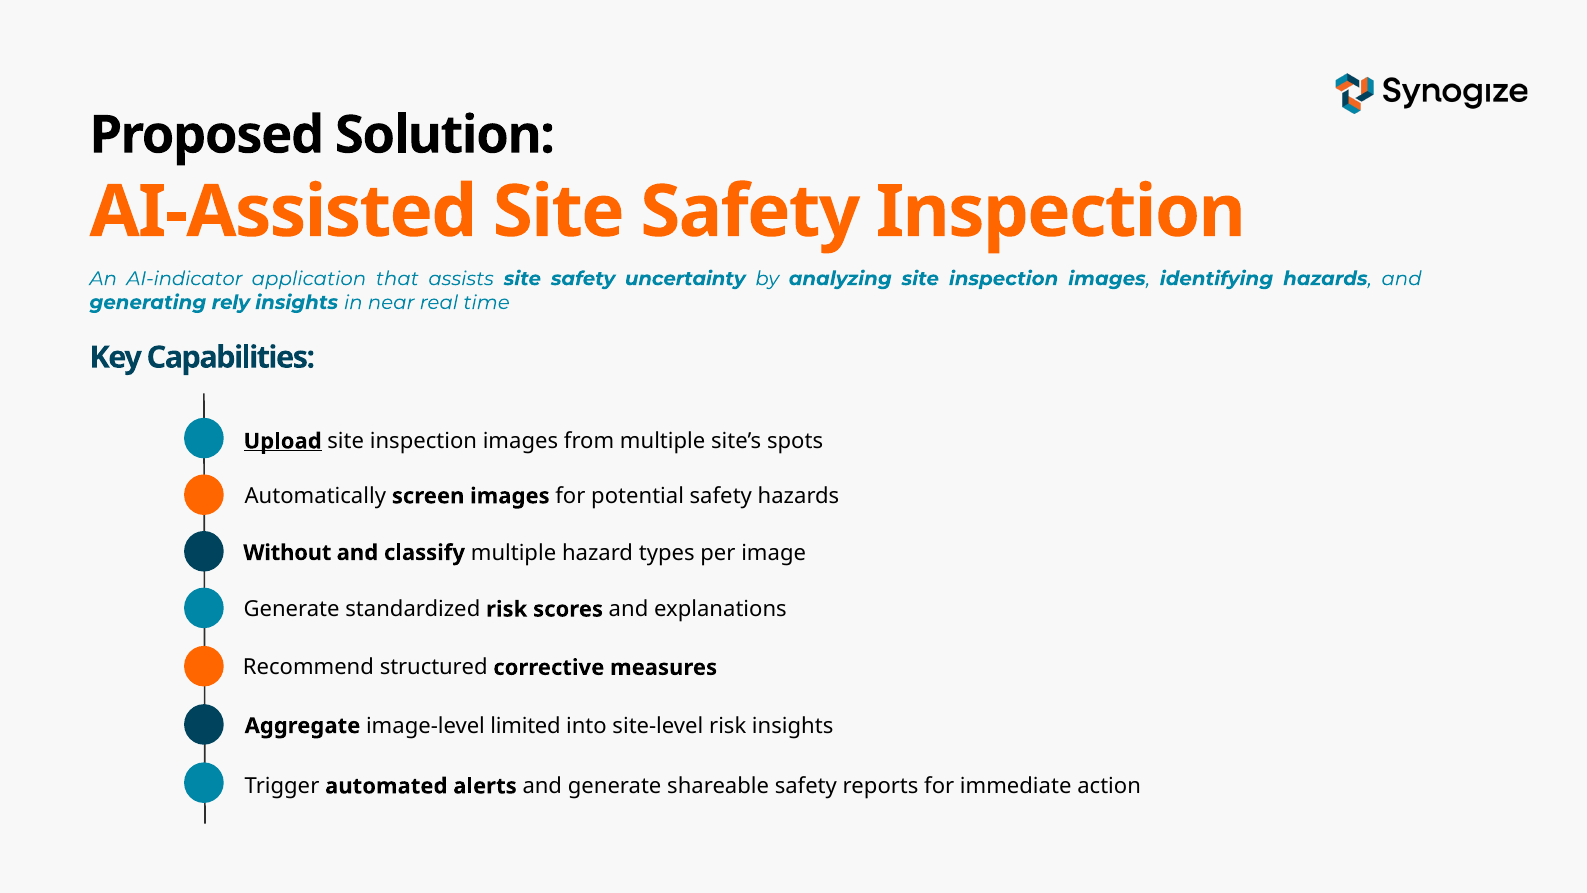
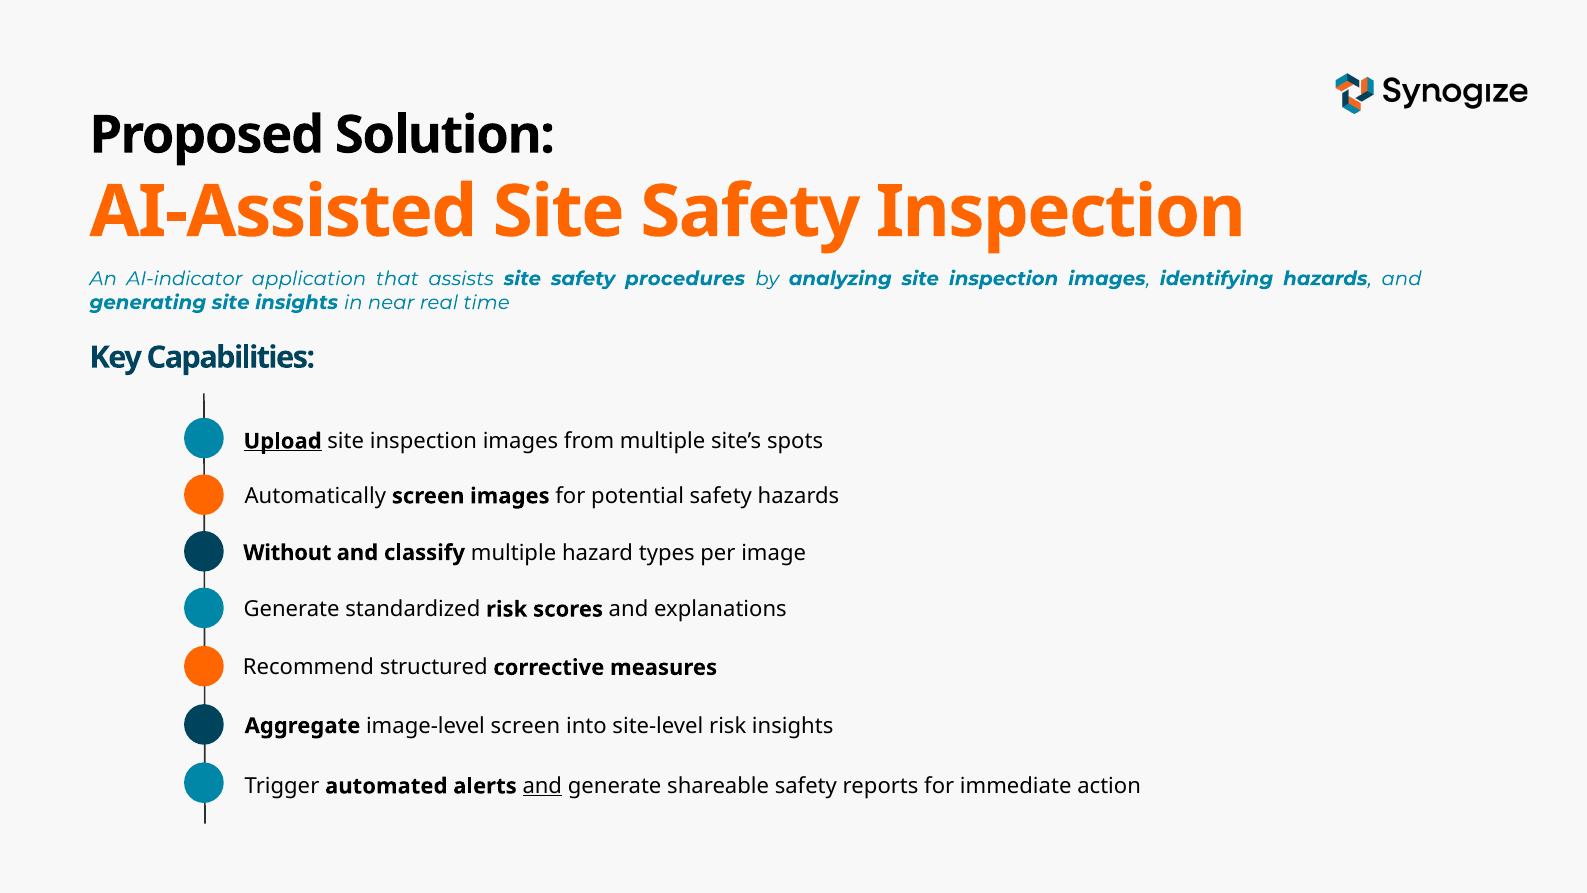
uncertainty: uncertainty -> procedures
generating rely: rely -> site
image-level limited: limited -> screen
and at (542, 786) underline: none -> present
